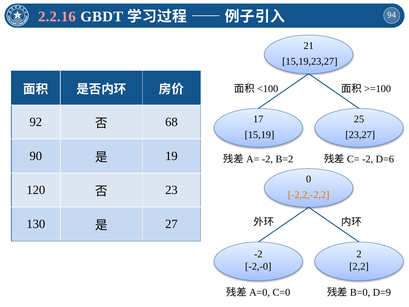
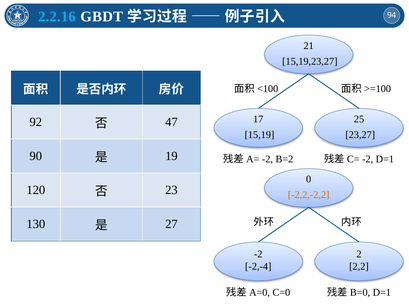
2.2.16 colour: pink -> light blue
68: 68 -> 47
-2 D=6: D=6 -> D=1
-2,-0: -2,-0 -> -2,-4
D=9 at (382, 292): D=9 -> D=1
